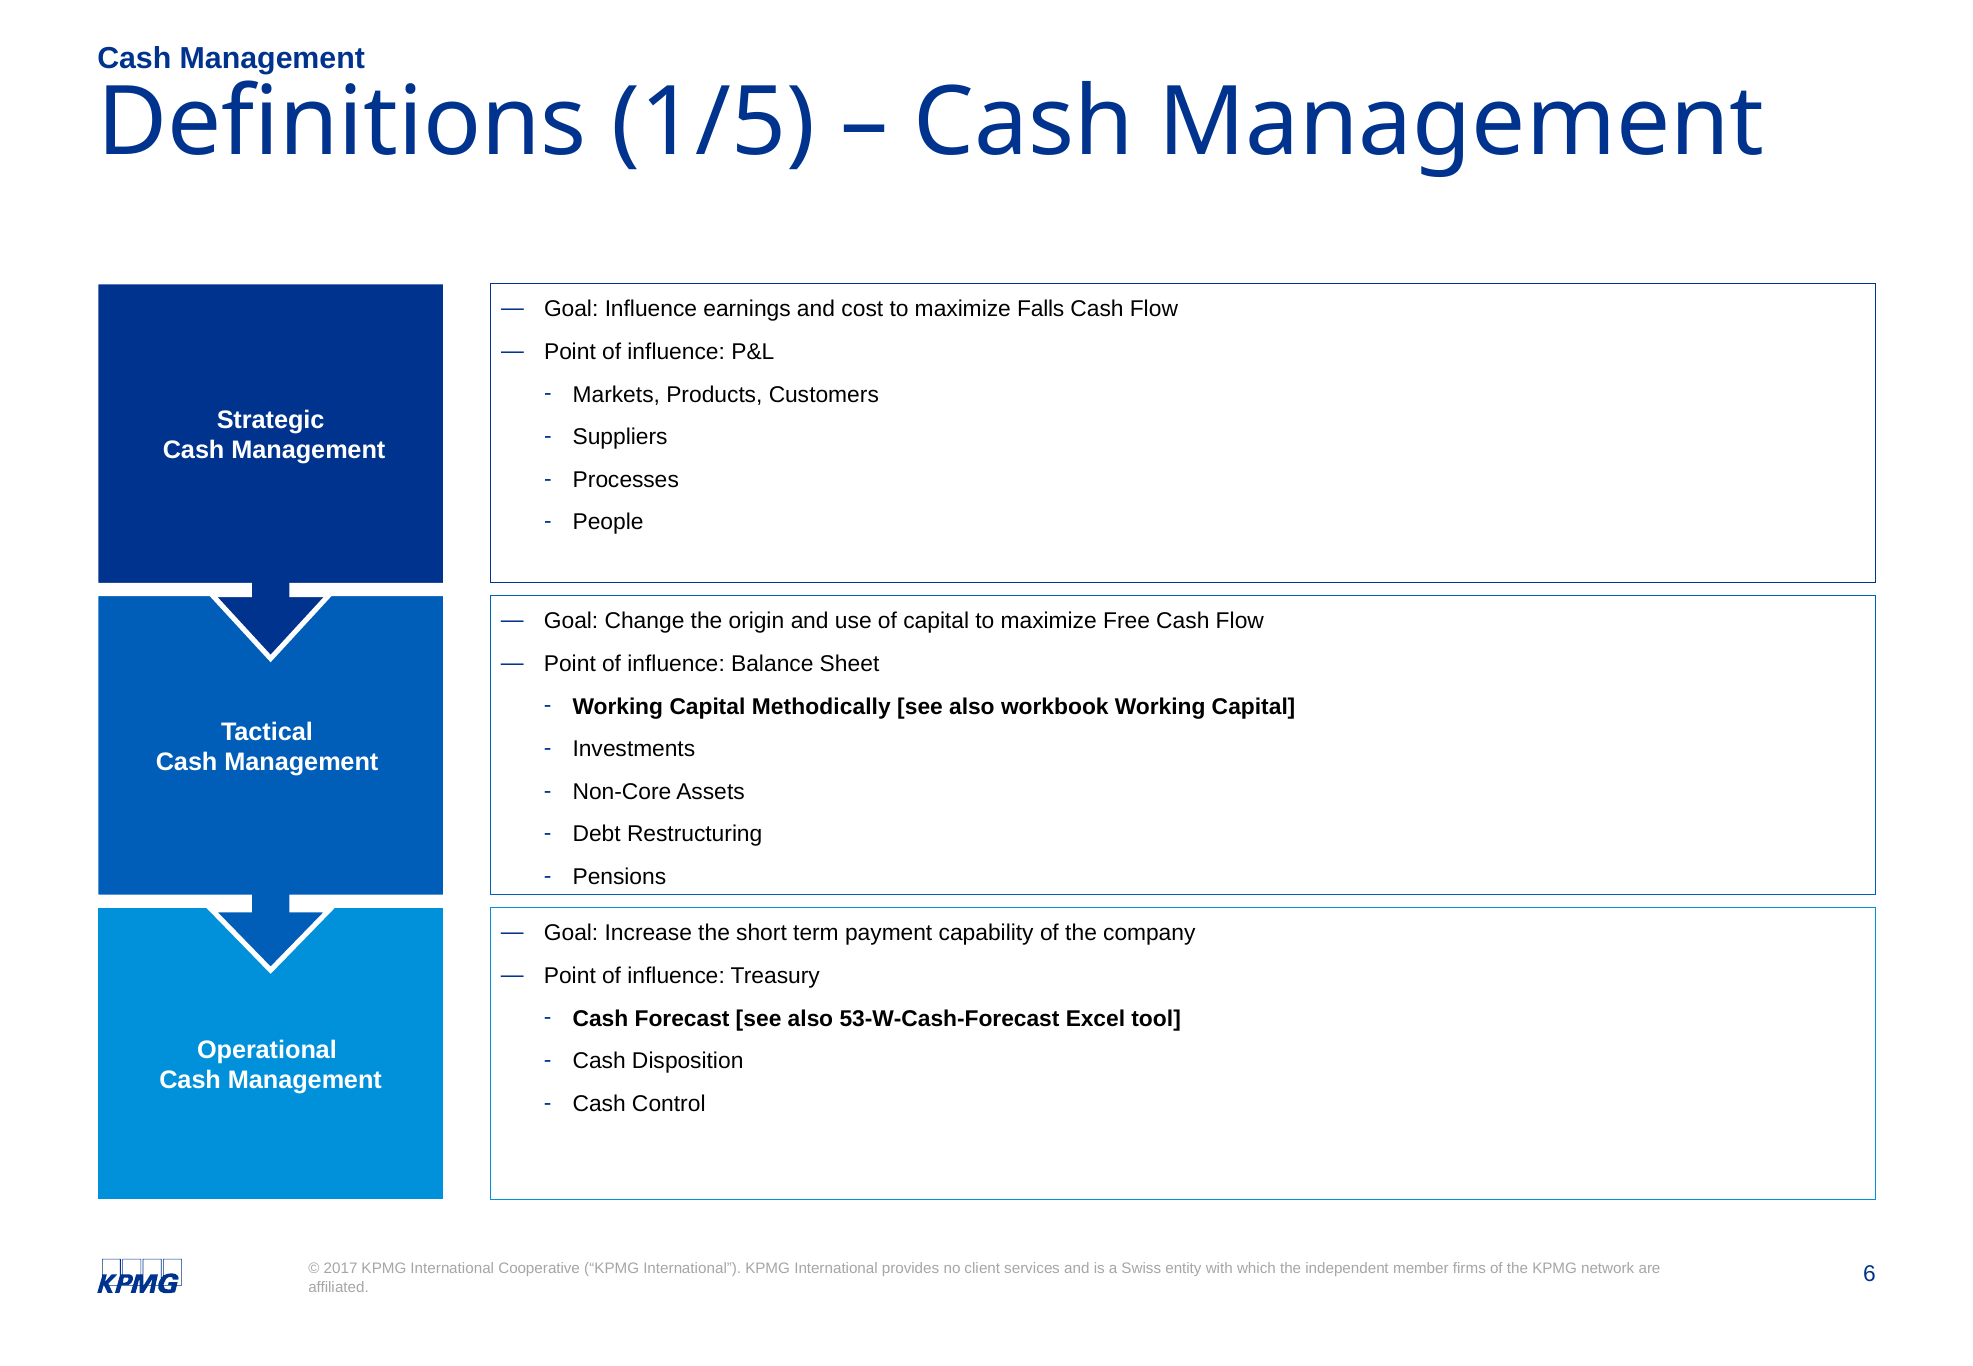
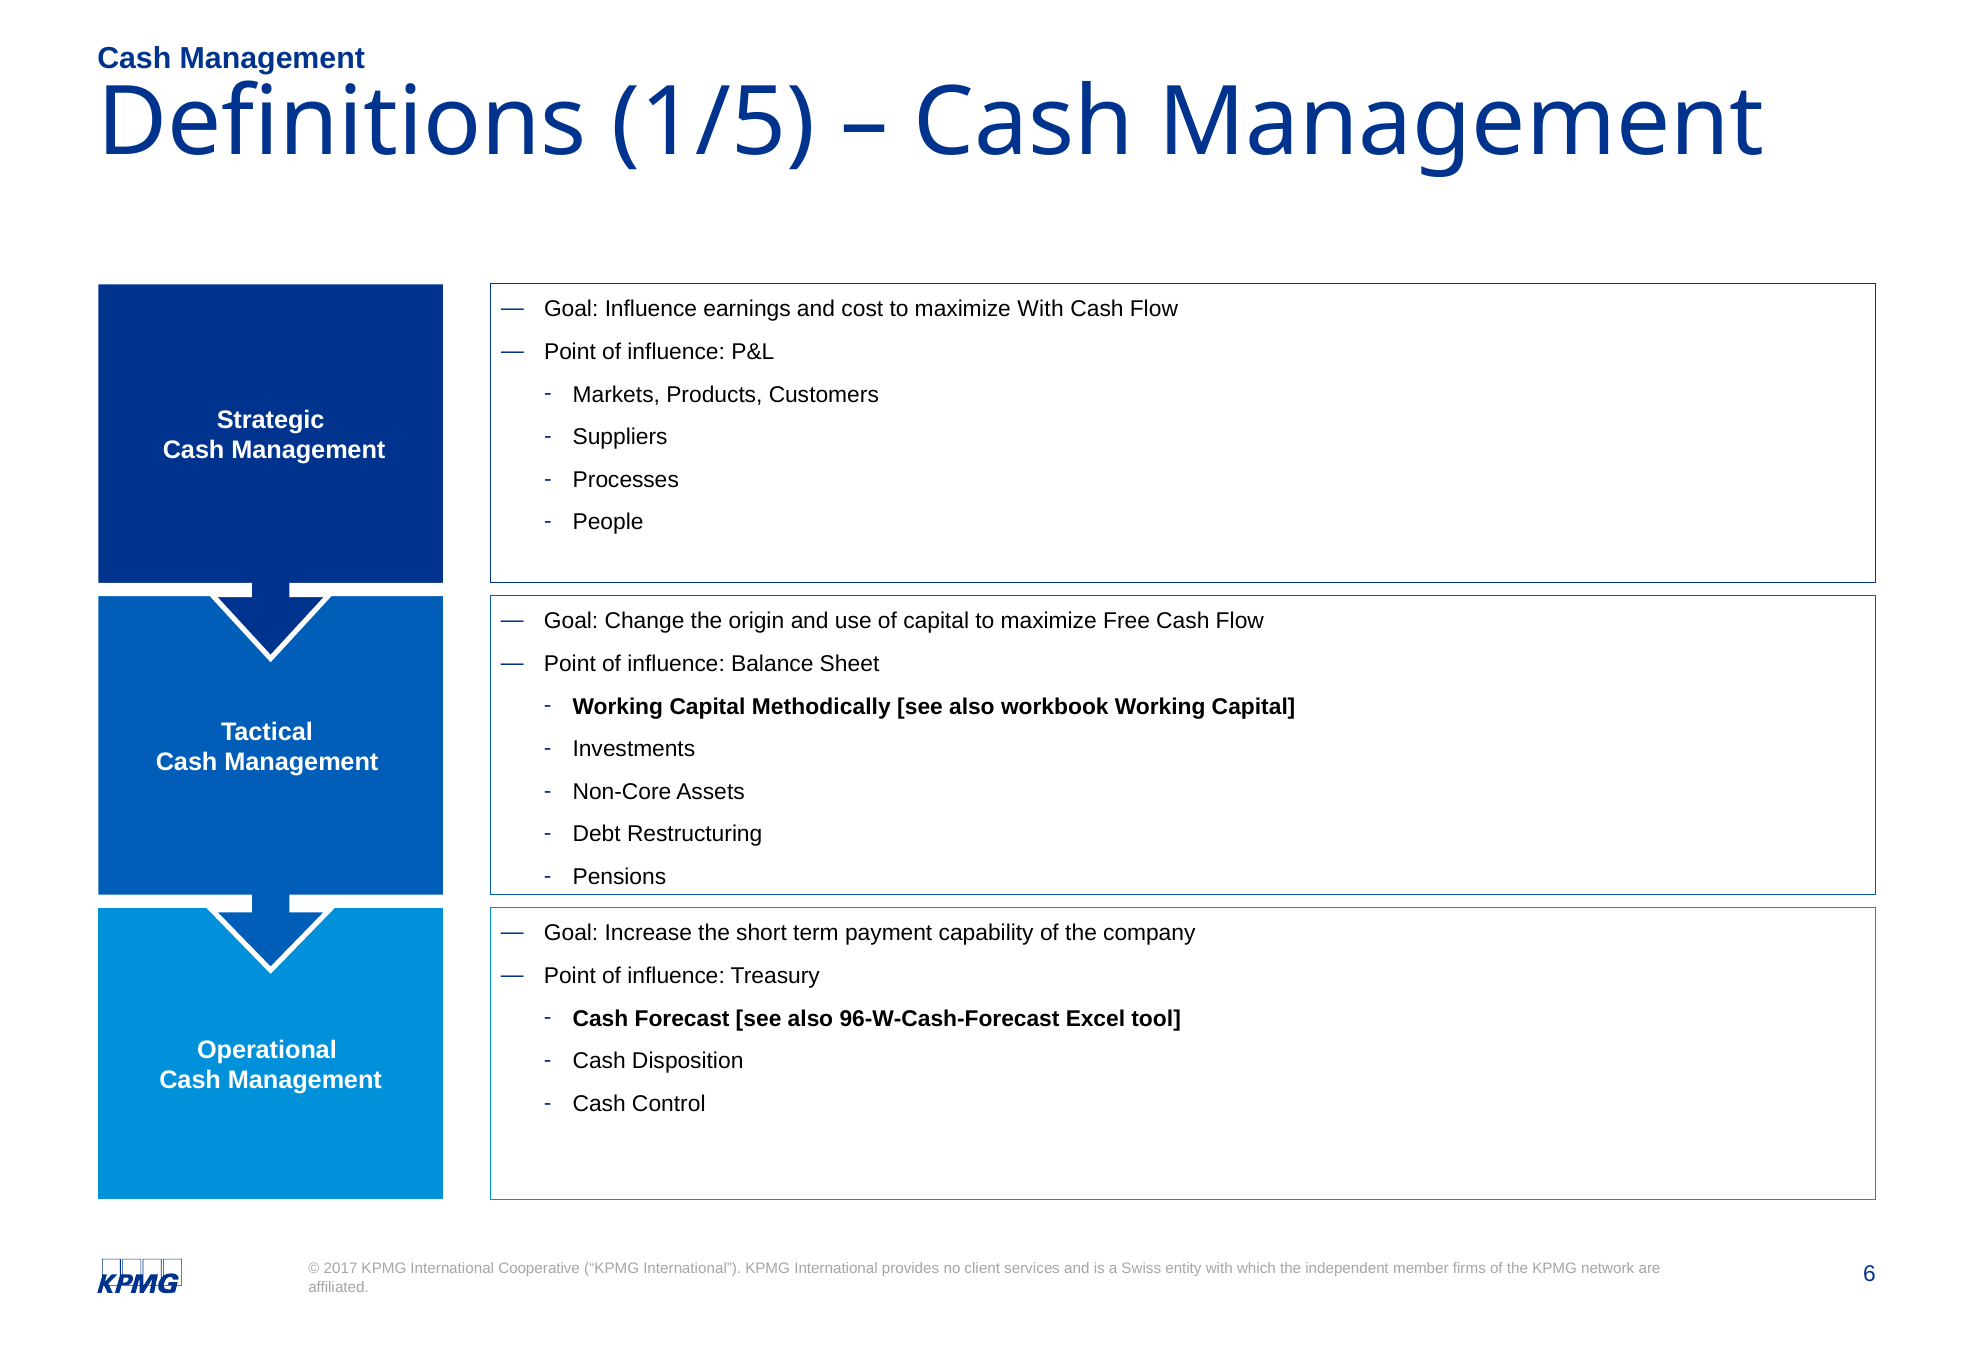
maximize Falls: Falls -> With
53-W-Cash-Forecast: 53-W-Cash-Forecast -> 96-W-Cash-Forecast
